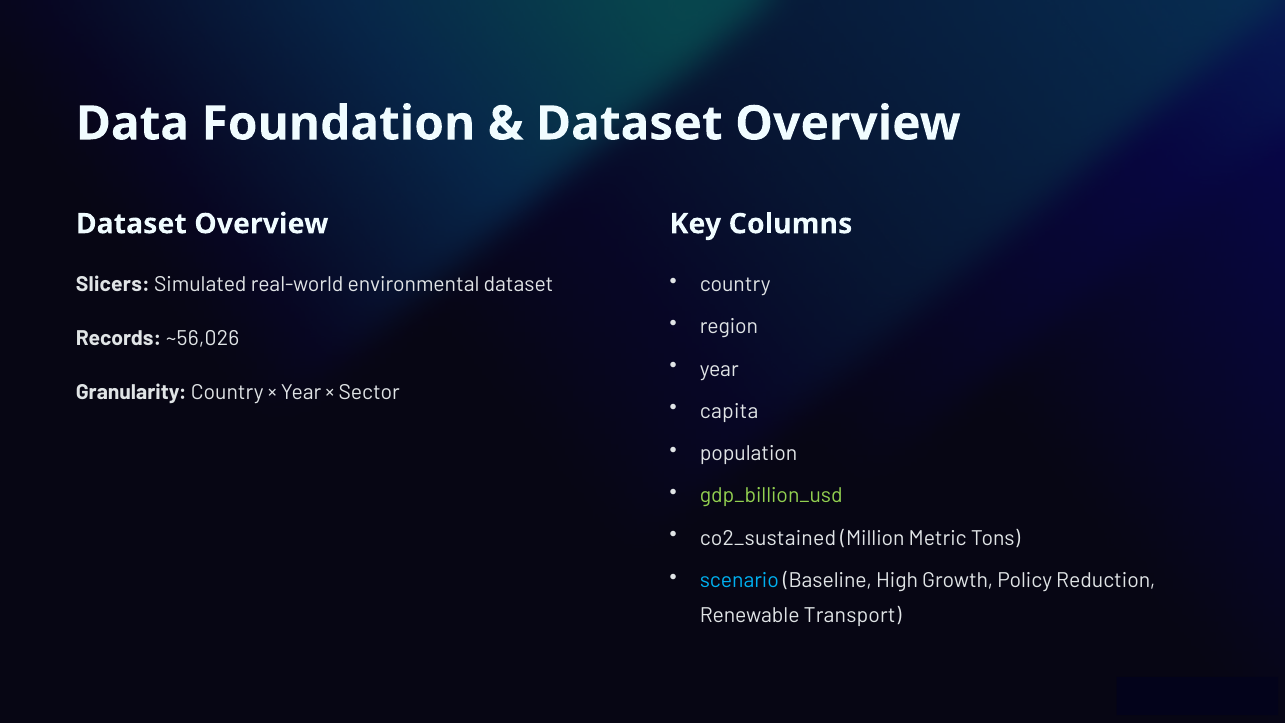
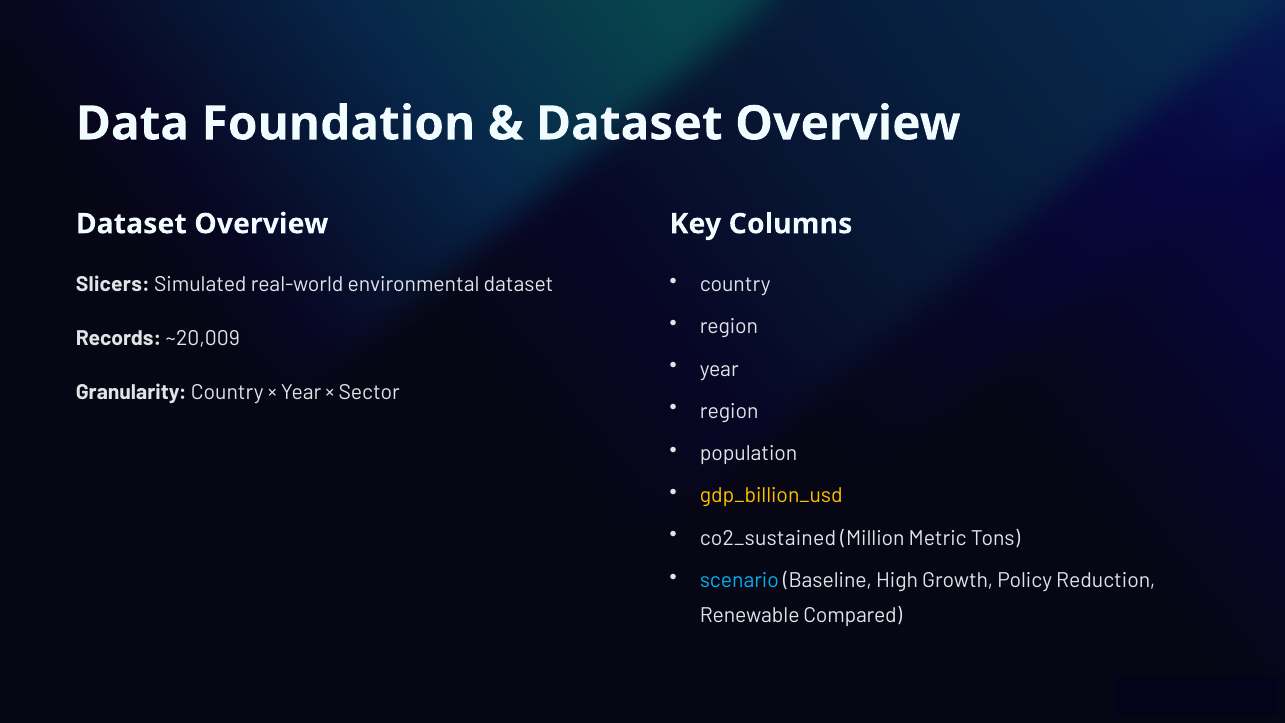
~56,026: ~56,026 -> ~20,009
capita at (729, 411): capita -> region
gdp_billion_usd colour: light green -> yellow
Transport: Transport -> Compared
